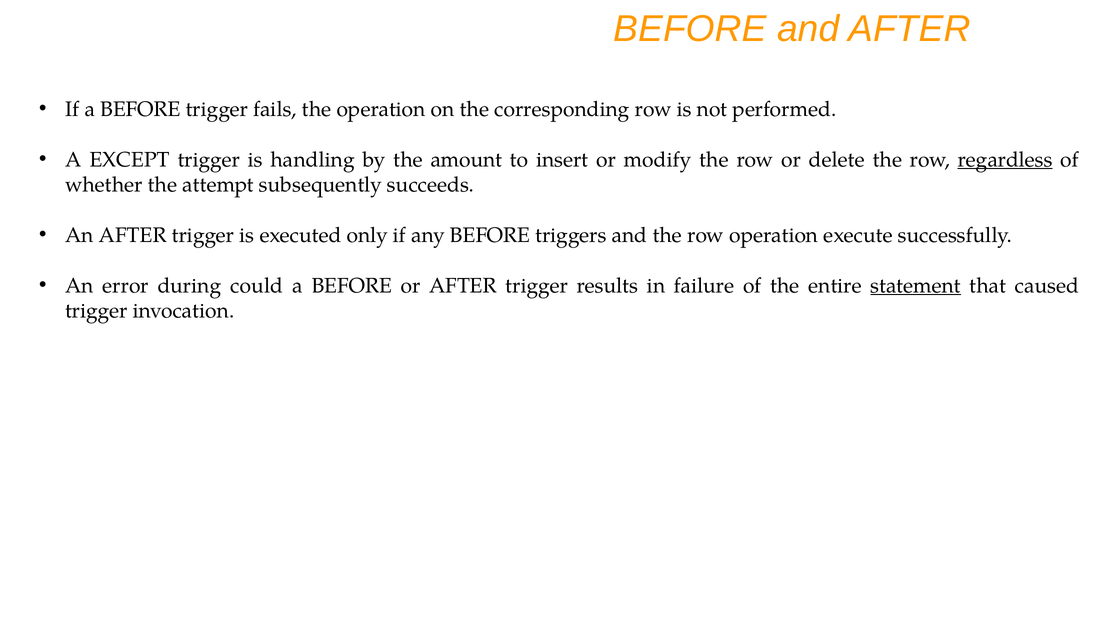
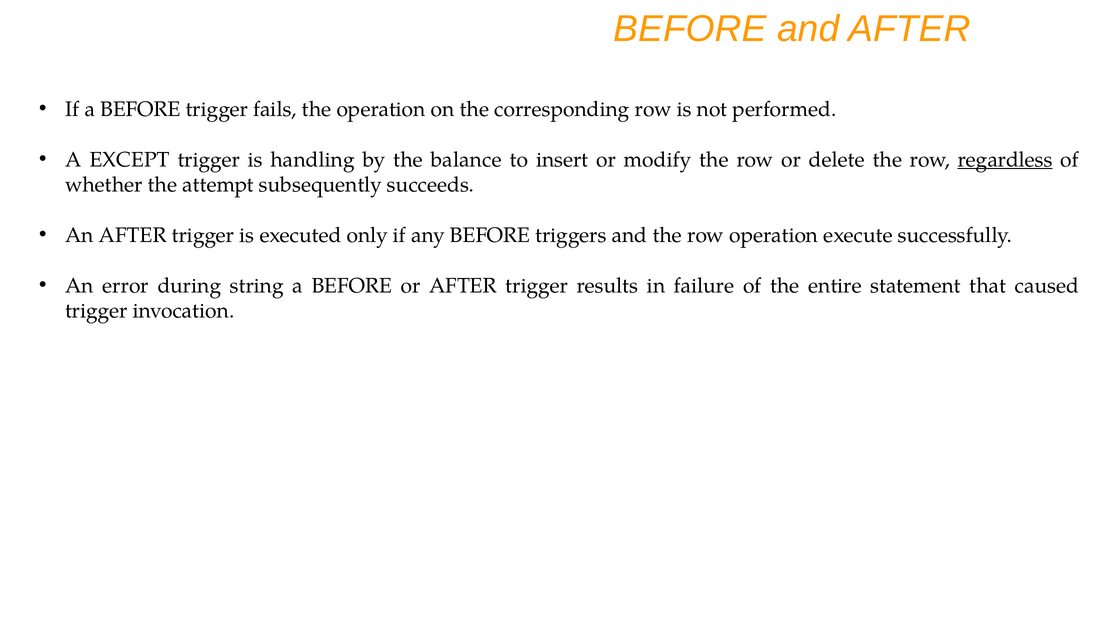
amount: amount -> balance
could: could -> string
statement underline: present -> none
